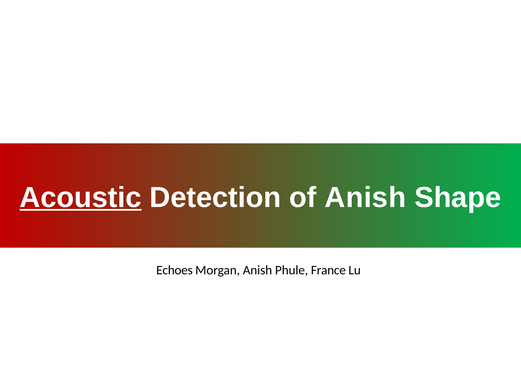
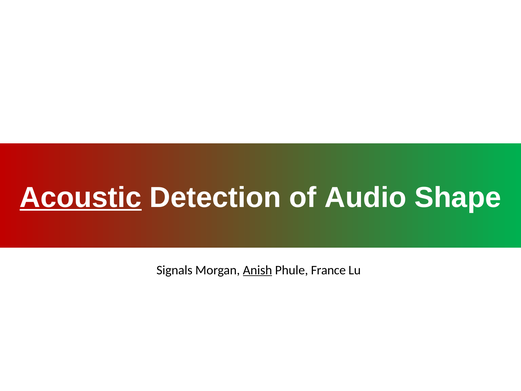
of Anish: Anish -> Audio
Echoes: Echoes -> Signals
Anish at (258, 270) underline: none -> present
